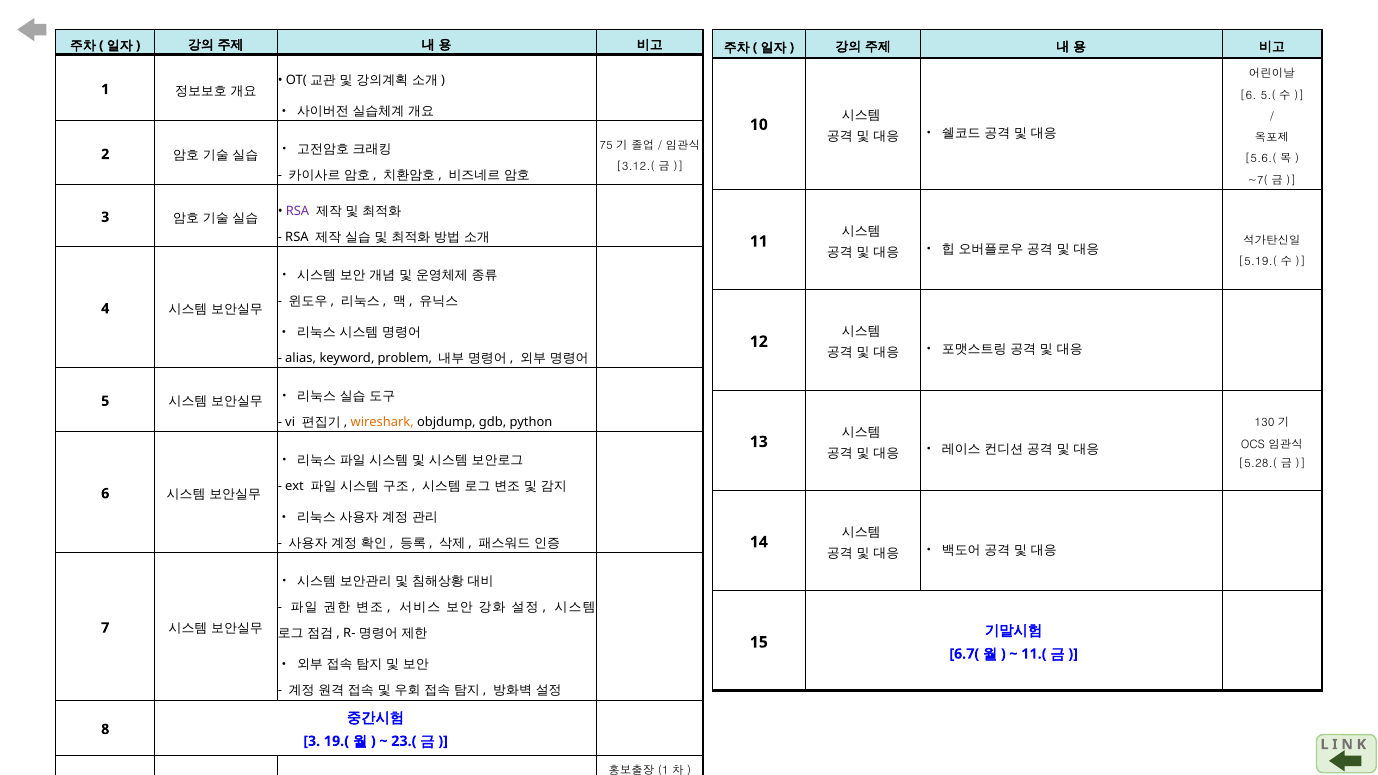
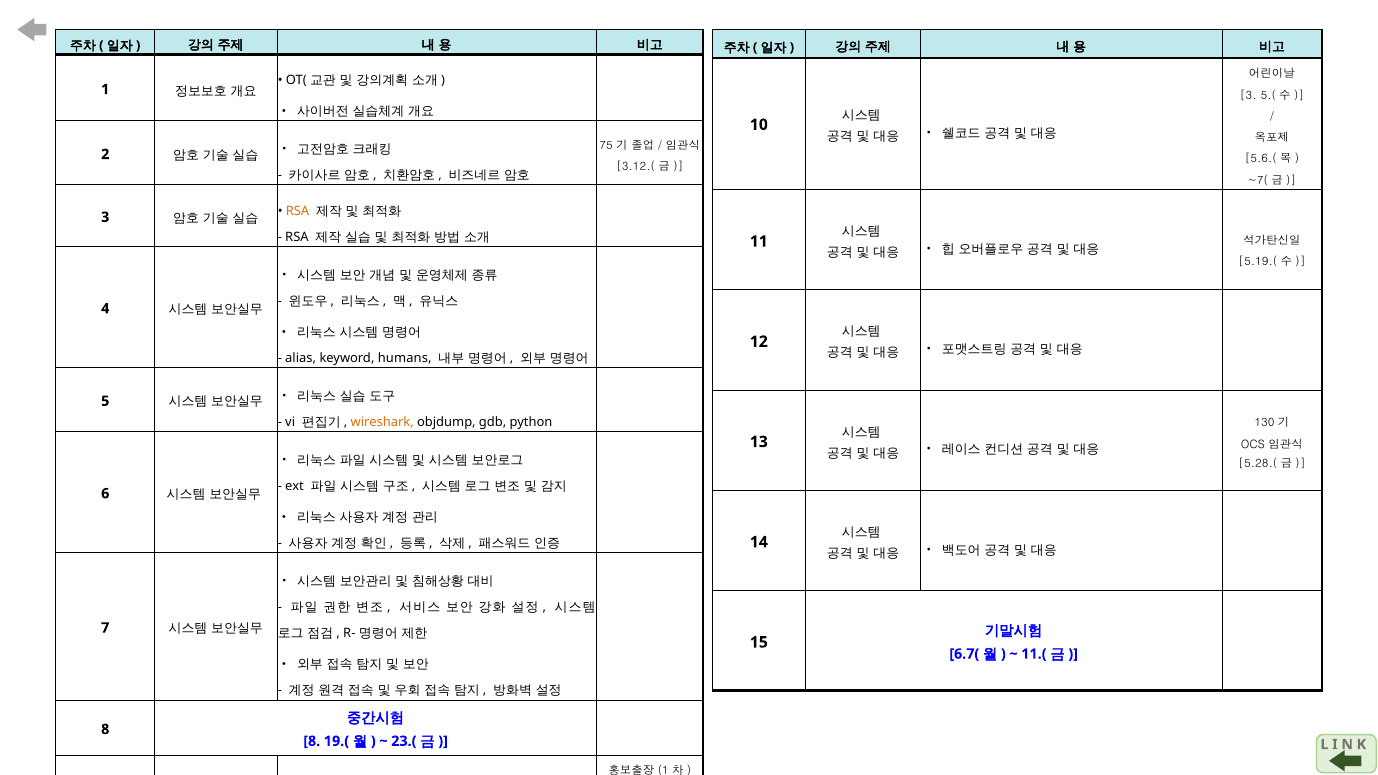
6 at (1248, 95): 6 -> 3
RSA at (298, 211) colour: purple -> orange
problem: problem -> humans
3 at (312, 741): 3 -> 8
